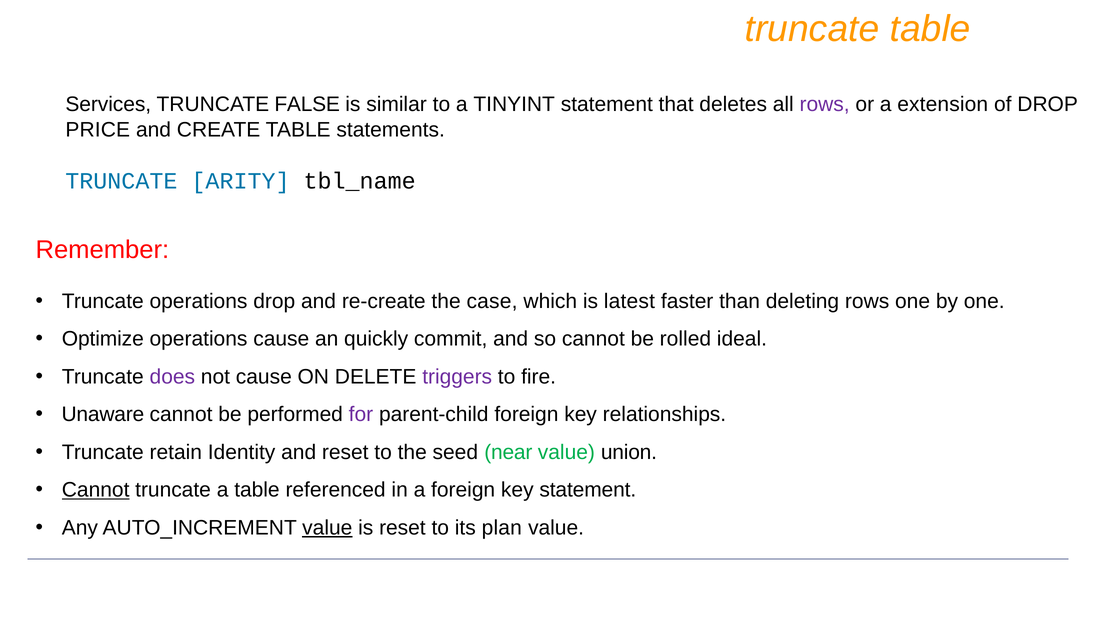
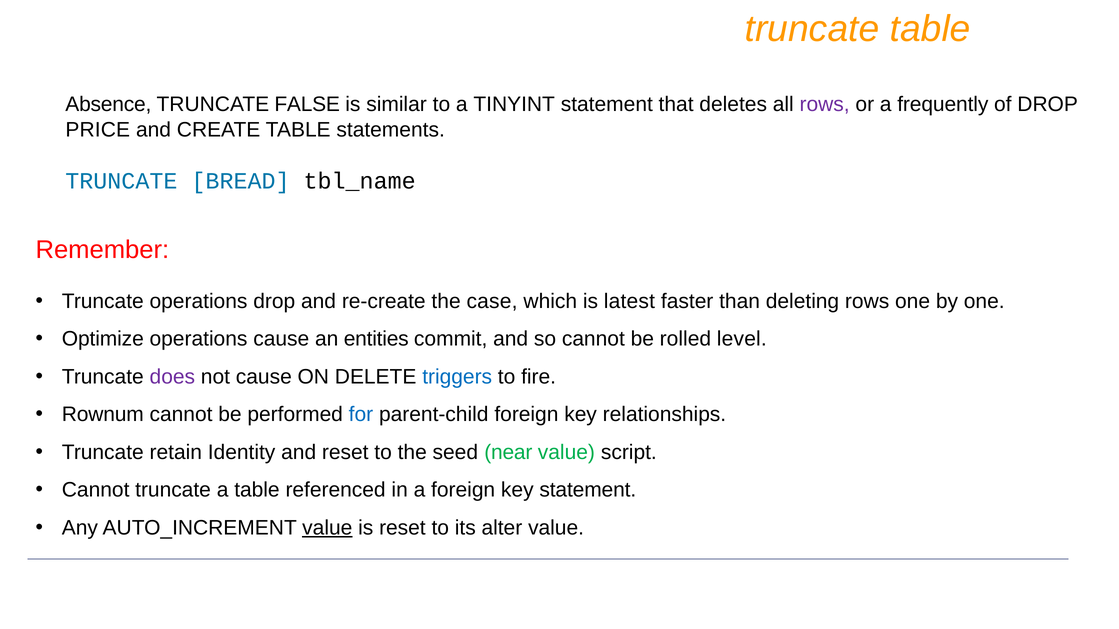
Services: Services -> Absence
extension: extension -> frequently
ARITY: ARITY -> BREAD
quickly: quickly -> entities
ideal: ideal -> level
triggers colour: purple -> blue
Unaware: Unaware -> Rownum
for colour: purple -> blue
union: union -> script
Cannot at (96, 490) underline: present -> none
plan: plan -> alter
